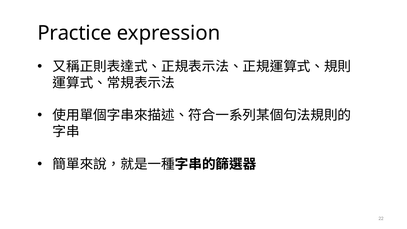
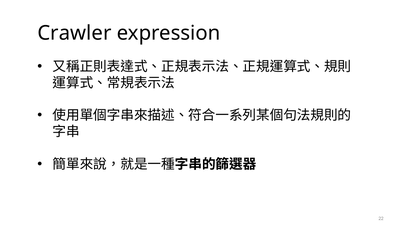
Practice: Practice -> Crawler
